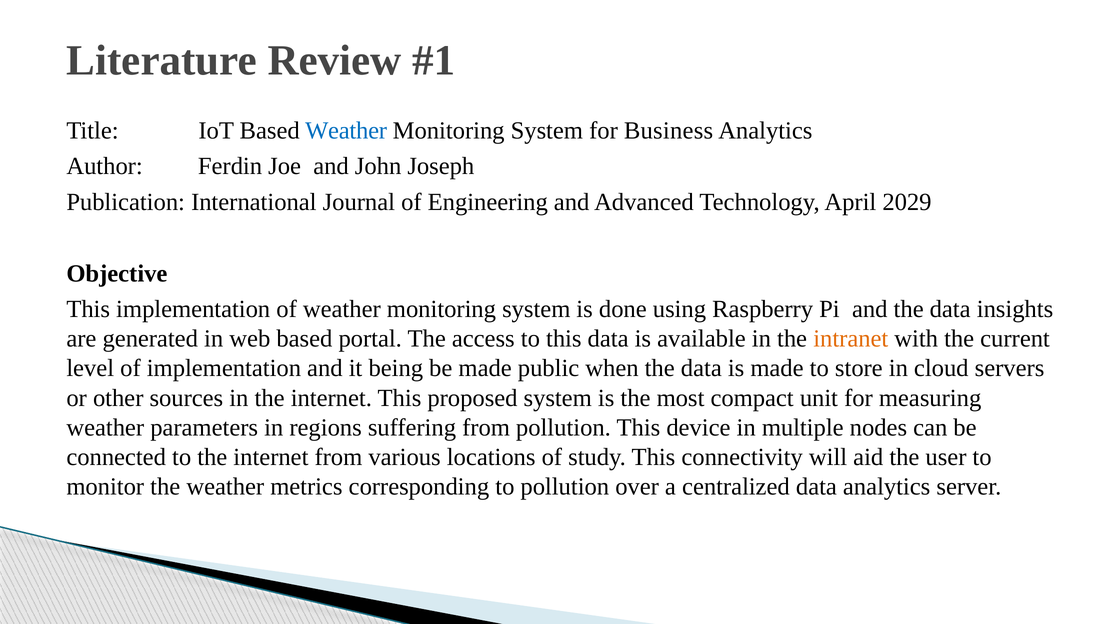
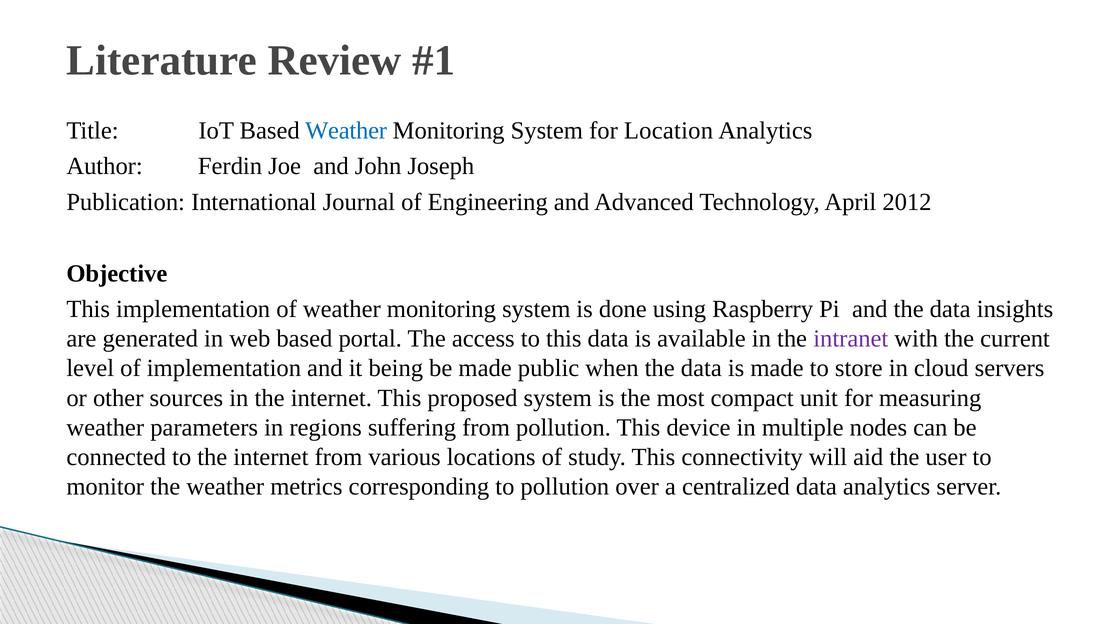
Business: Business -> Location
2029: 2029 -> 2012
intranet colour: orange -> purple
